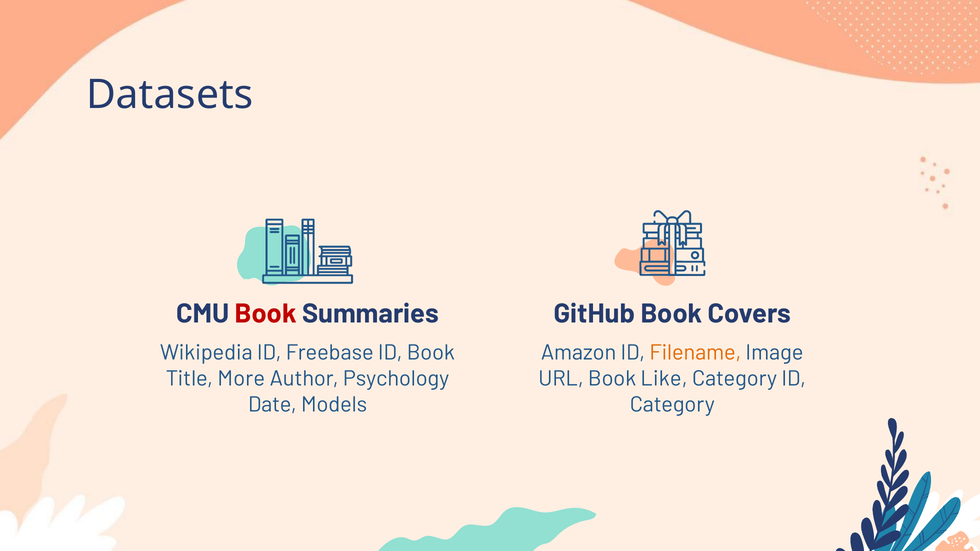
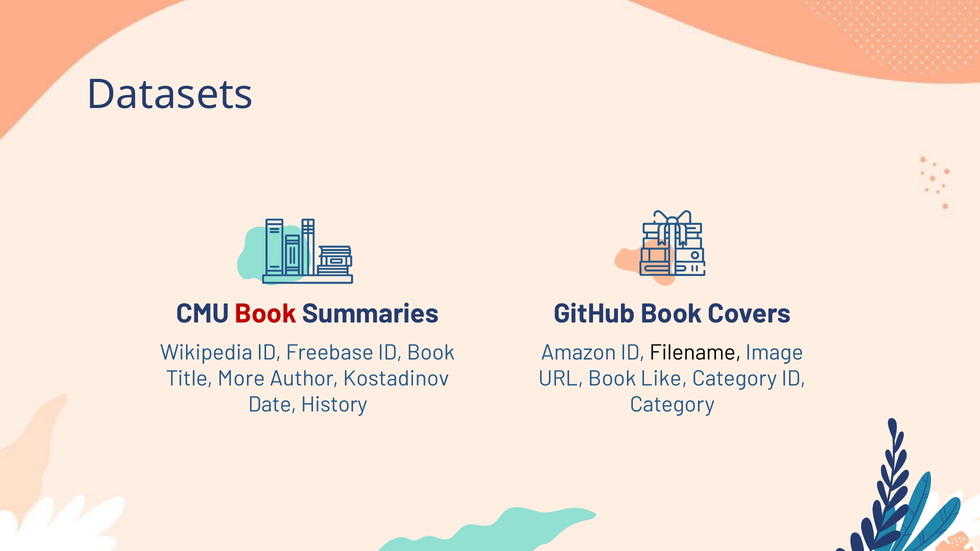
Filename colour: orange -> black
Psychology: Psychology -> Kostadinov
Models: Models -> History
